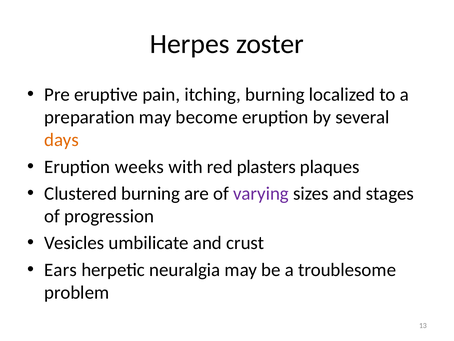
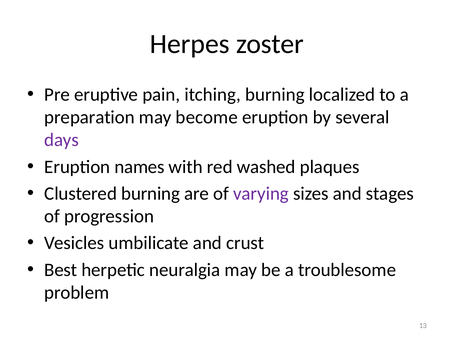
days colour: orange -> purple
weeks: weeks -> names
plasters: plasters -> washed
Ears: Ears -> Best
